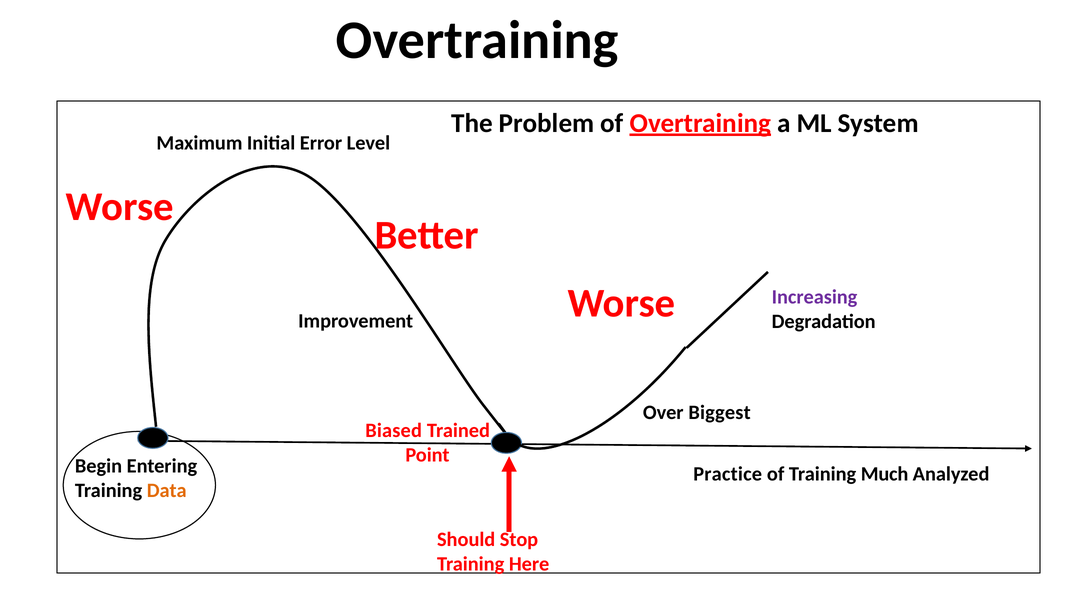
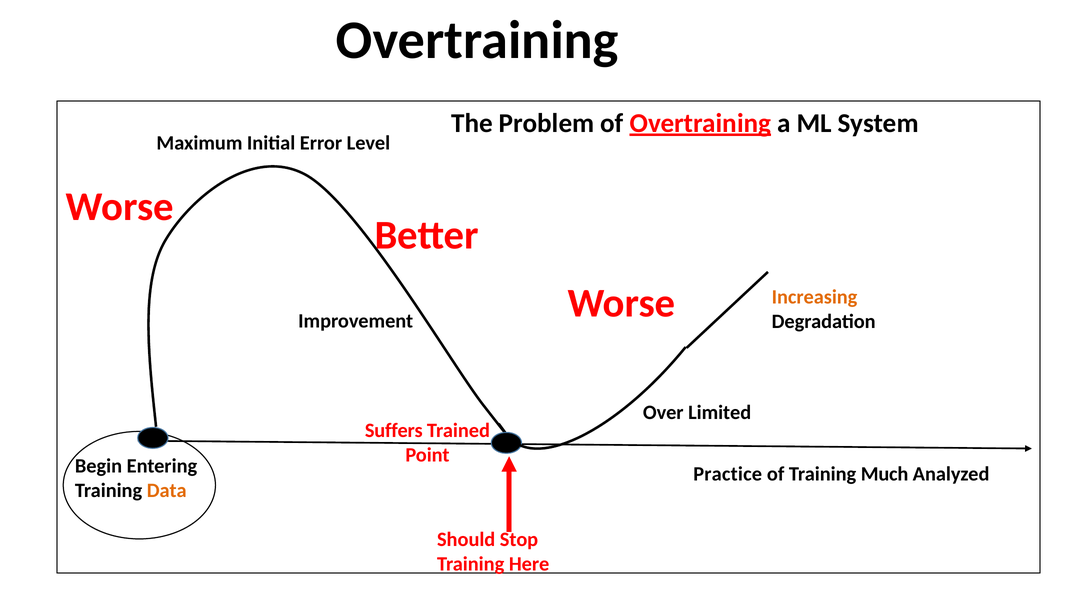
Increasing colour: purple -> orange
Biggest: Biggest -> Limited
Biased: Biased -> Suffers
